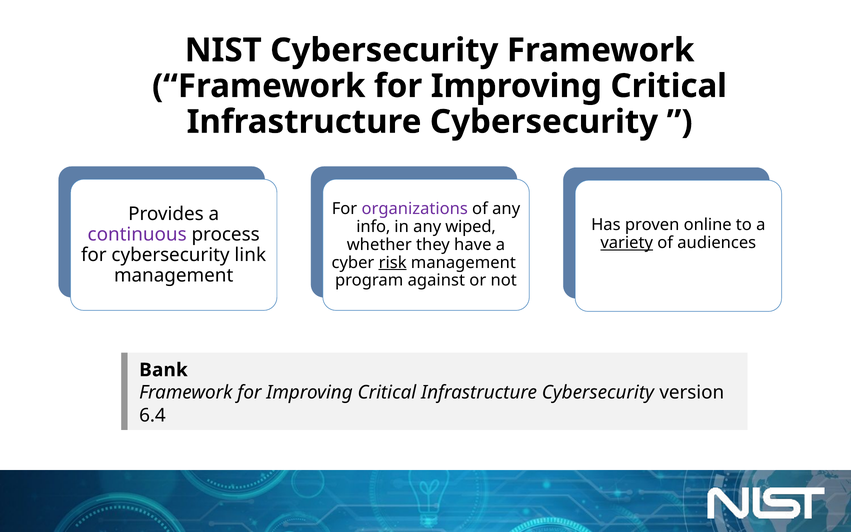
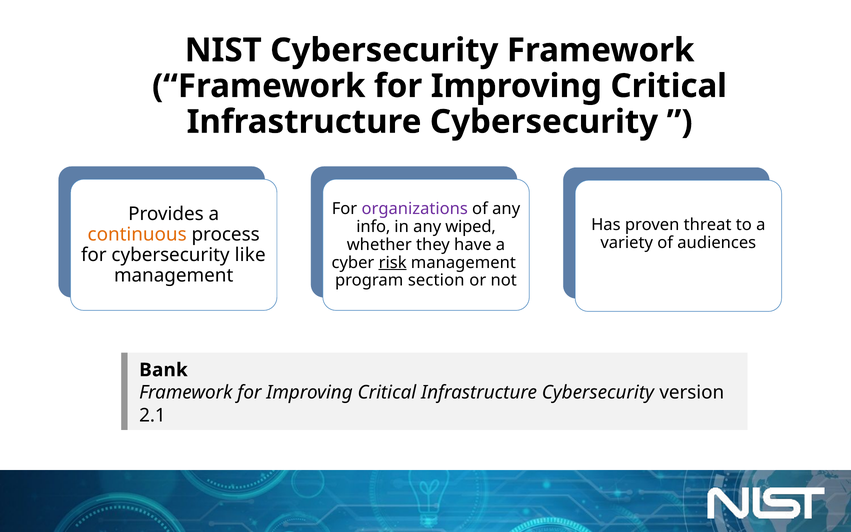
online: online -> threat
continuous colour: purple -> orange
variety underline: present -> none
link: link -> like
against: against -> section
6.4: 6.4 -> 2.1
